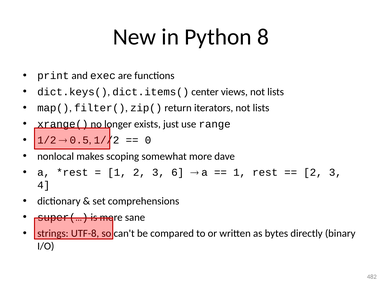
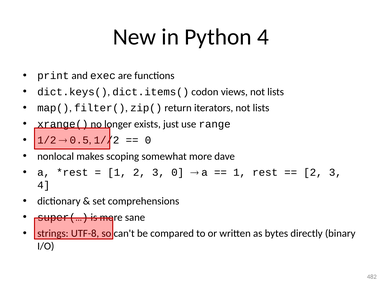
Python 8: 8 -> 4
center: center -> codon
3 6: 6 -> 0
